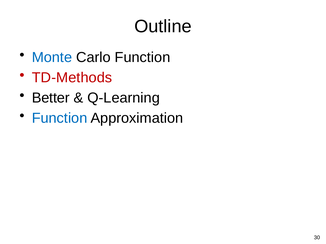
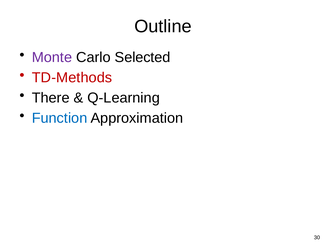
Monte colour: blue -> purple
Carlo Function: Function -> Selected
Better: Better -> There
